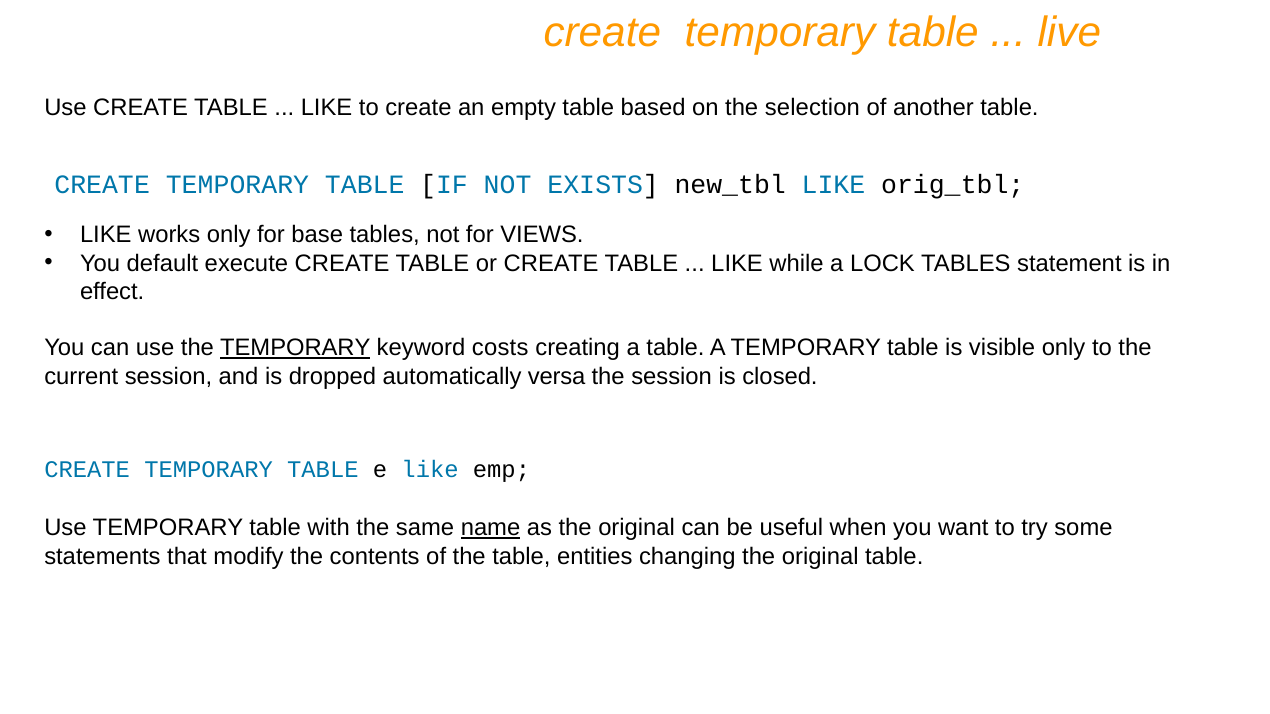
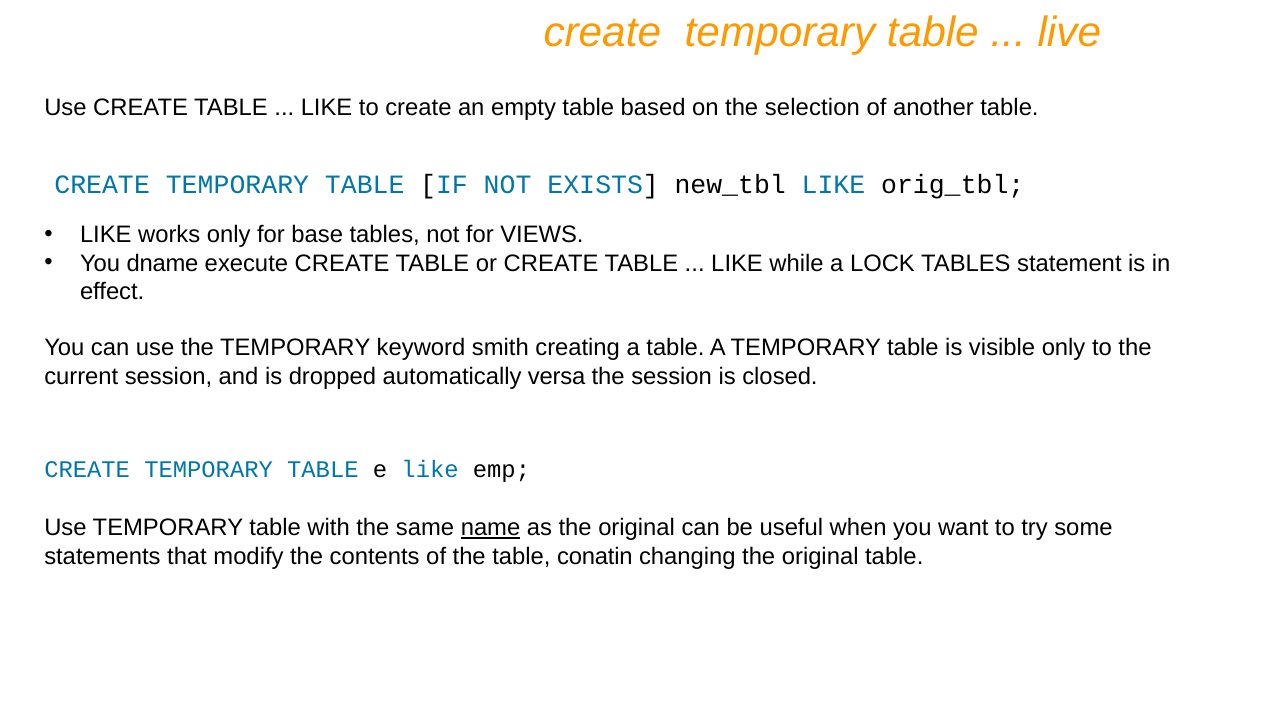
default: default -> dname
TEMPORARY at (295, 348) underline: present -> none
costs: costs -> smith
entities: entities -> conatin
